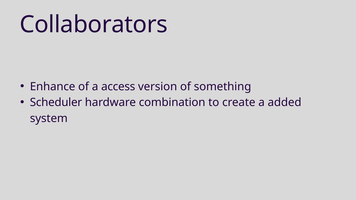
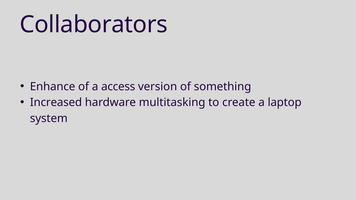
Scheduler: Scheduler -> Increased
combination: combination -> multitasking
added: added -> laptop
